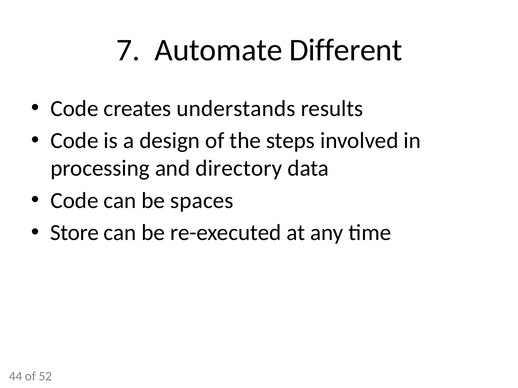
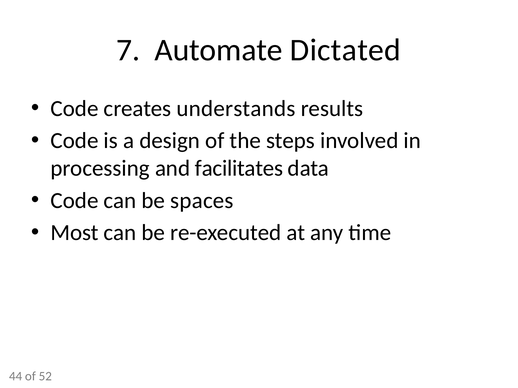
Different: Different -> Dictated
directory: directory -> facilitates
Store: Store -> Most
